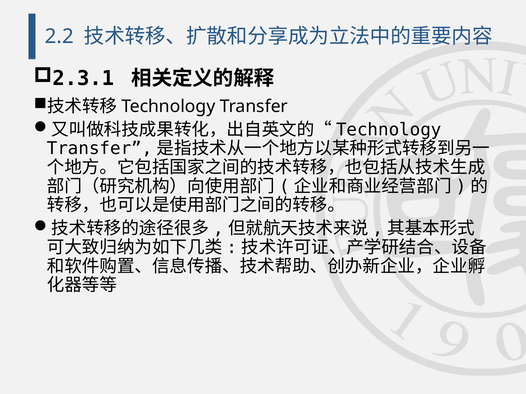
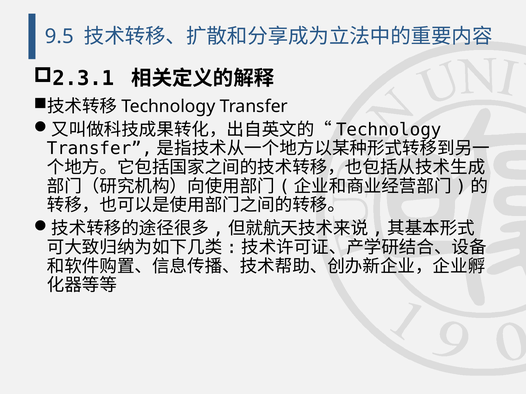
2.2: 2.2 -> 9.5
